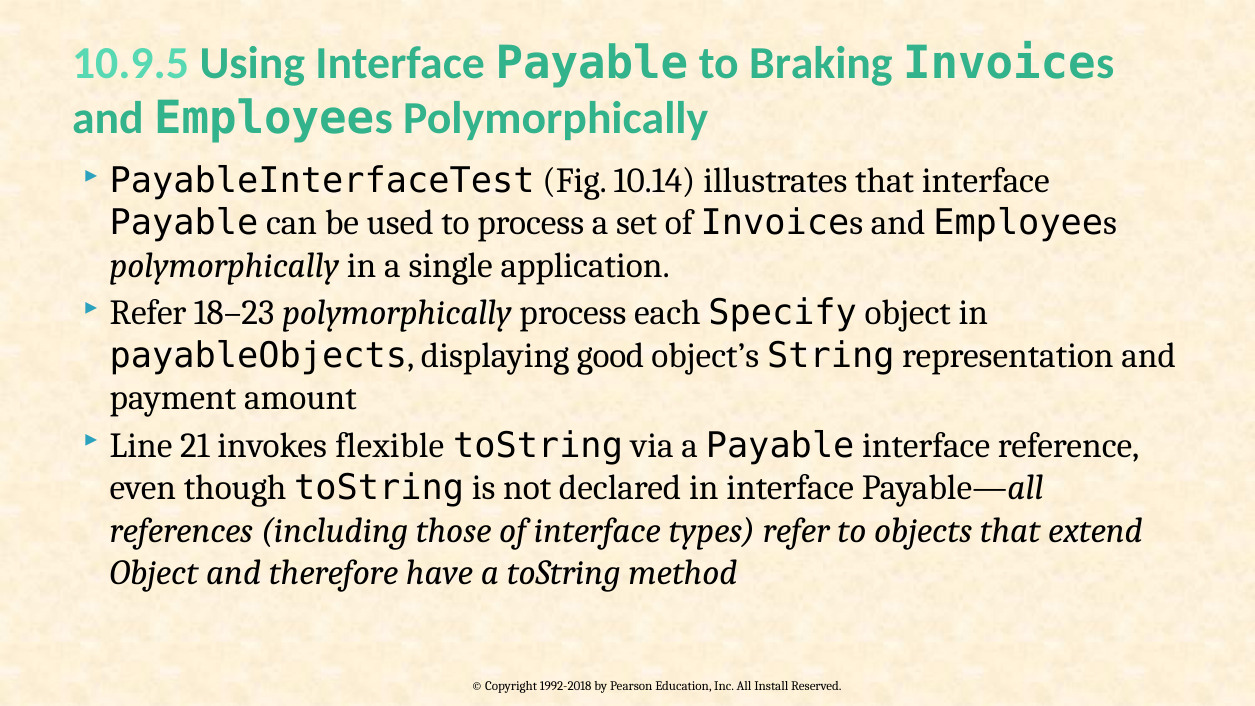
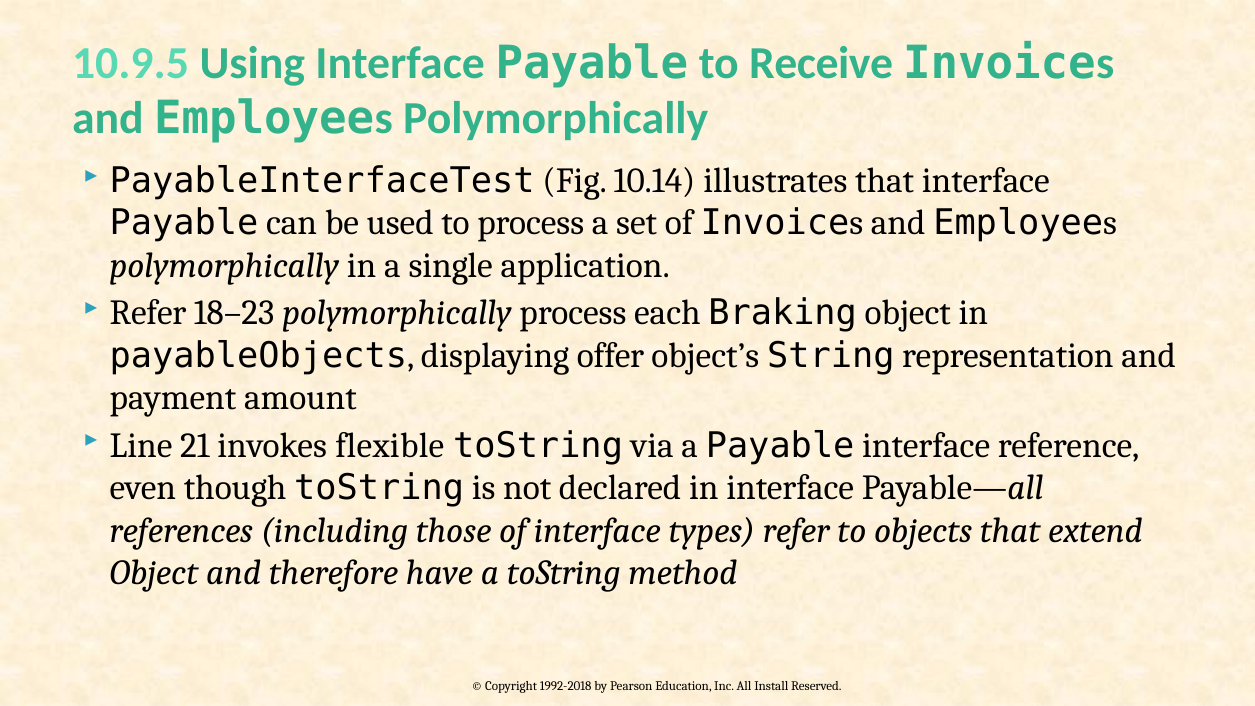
Braking: Braking -> Receive
Specify: Specify -> Braking
good: good -> offer
